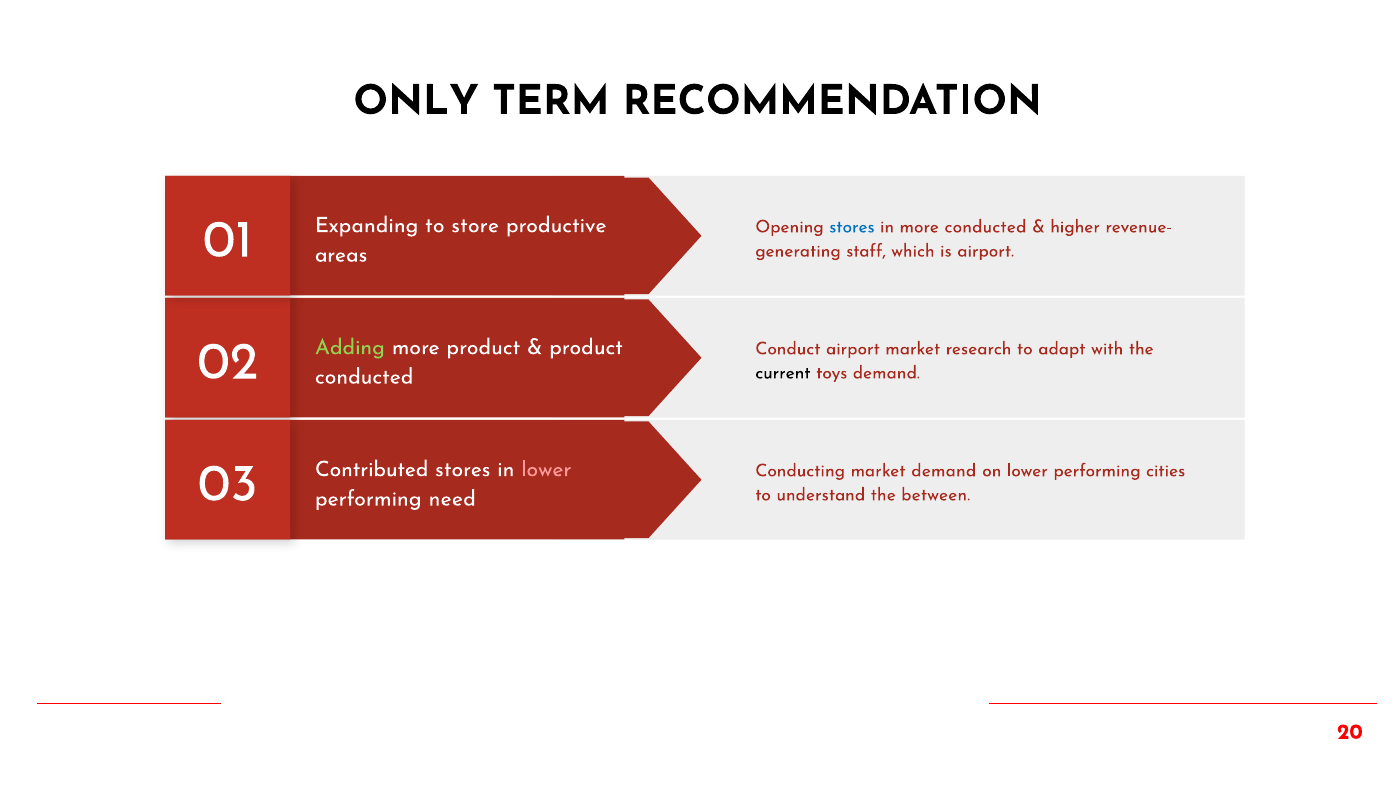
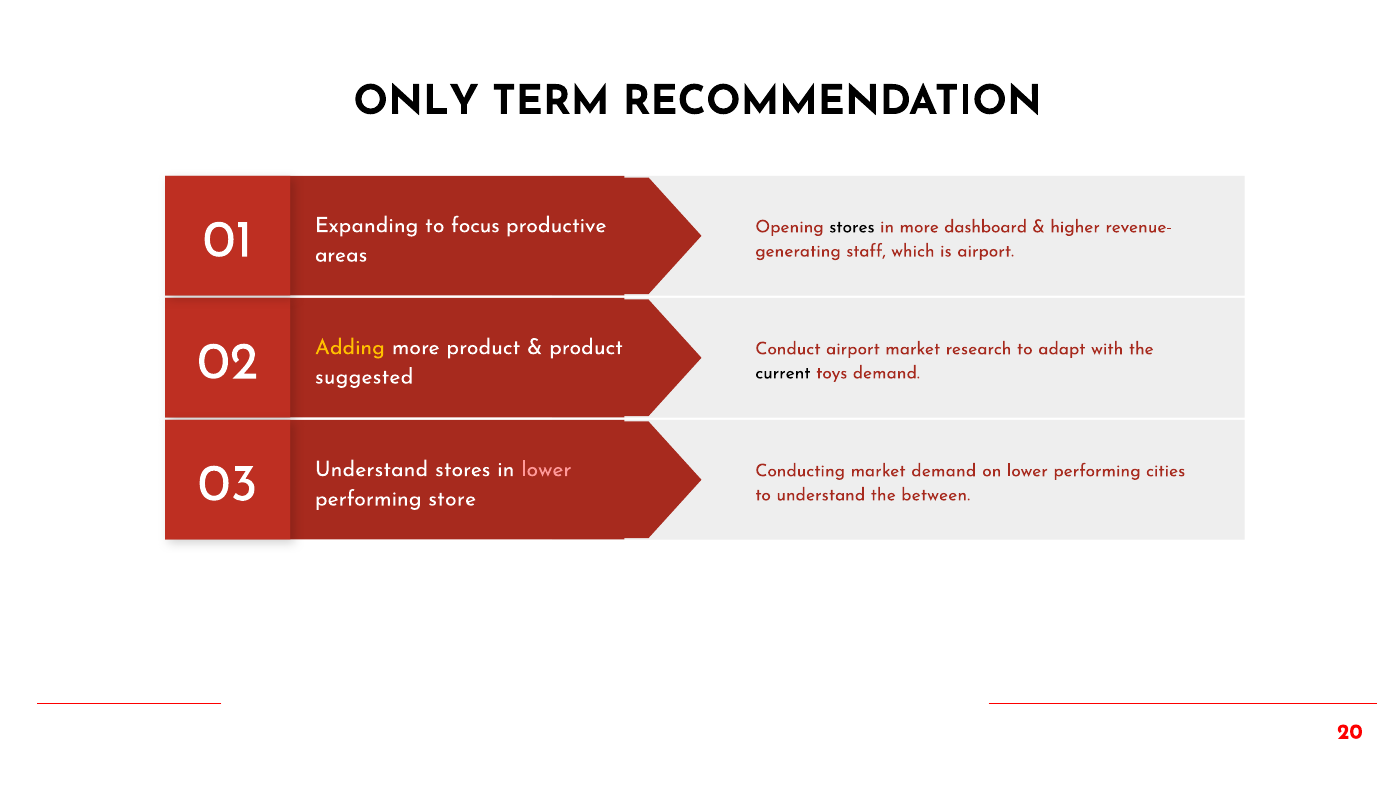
store: store -> focus
stores at (852, 227) colour: blue -> black
more conducted: conducted -> dashboard
Adding colour: light green -> yellow
conducted at (364, 376): conducted -> suggested
Contributed at (372, 469): Contributed -> Understand
need: need -> store
